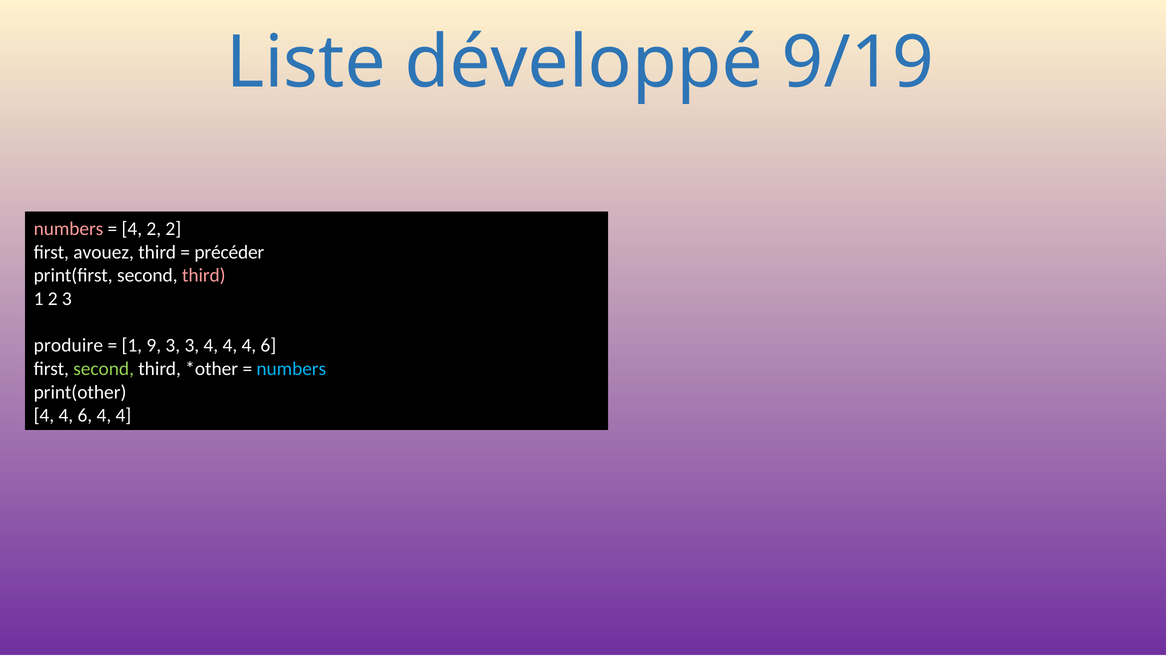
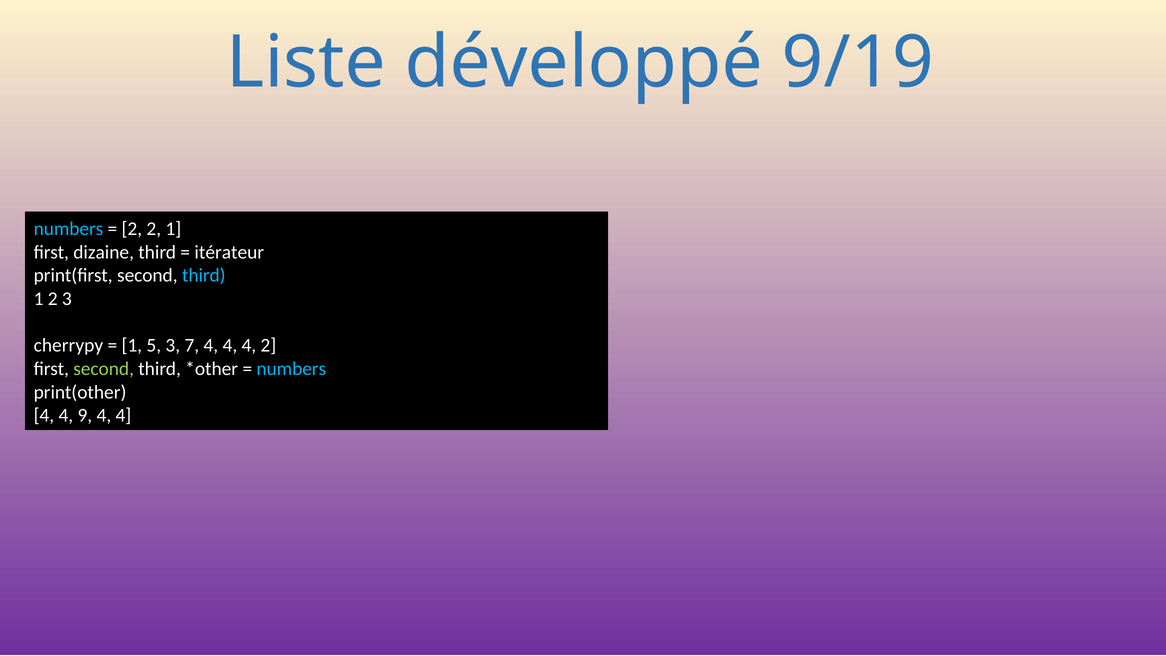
numbers at (68, 229) colour: pink -> light blue
4 at (132, 229): 4 -> 2
2 2: 2 -> 1
avouez: avouez -> dizaine
précéder: précéder -> itérateur
third at (204, 275) colour: pink -> light blue
produire: produire -> cherrypy
9: 9 -> 5
3 3: 3 -> 7
4 4 4 6: 6 -> 2
6 at (85, 415): 6 -> 9
